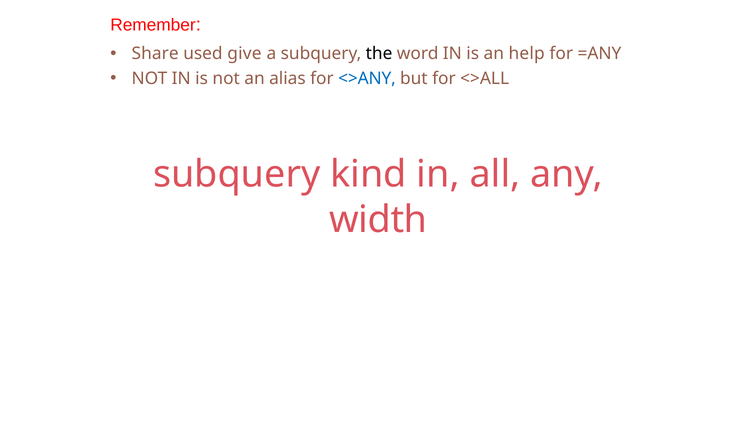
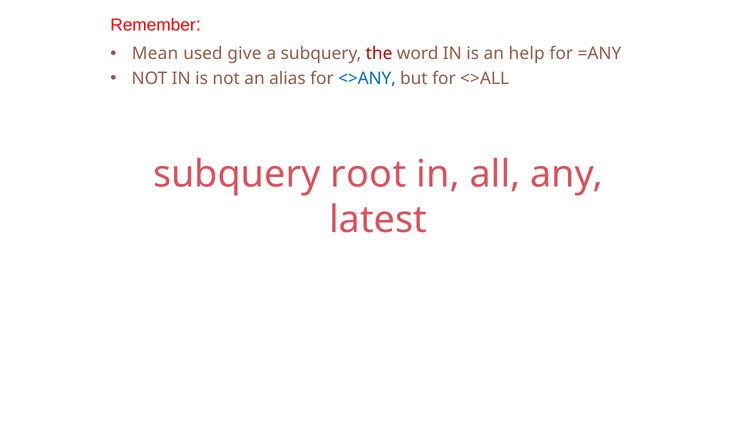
Share: Share -> Mean
the colour: black -> red
kind: kind -> root
width: width -> latest
